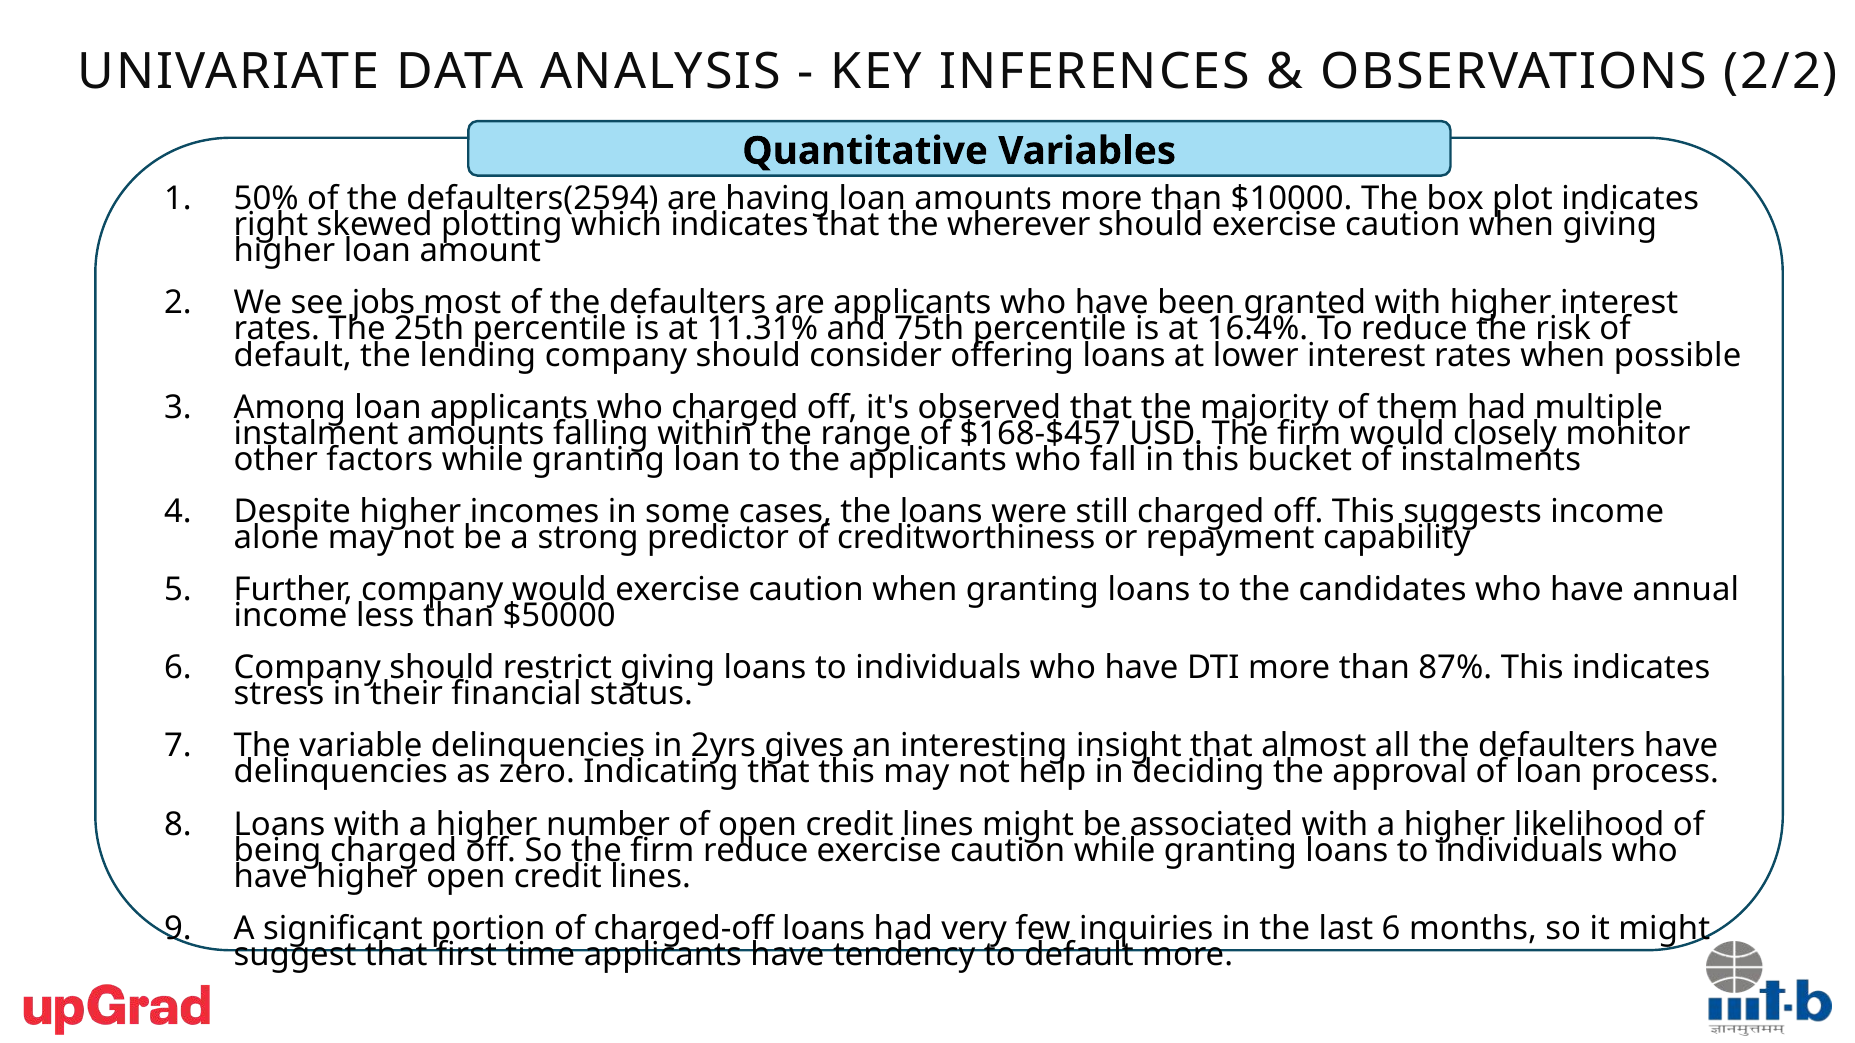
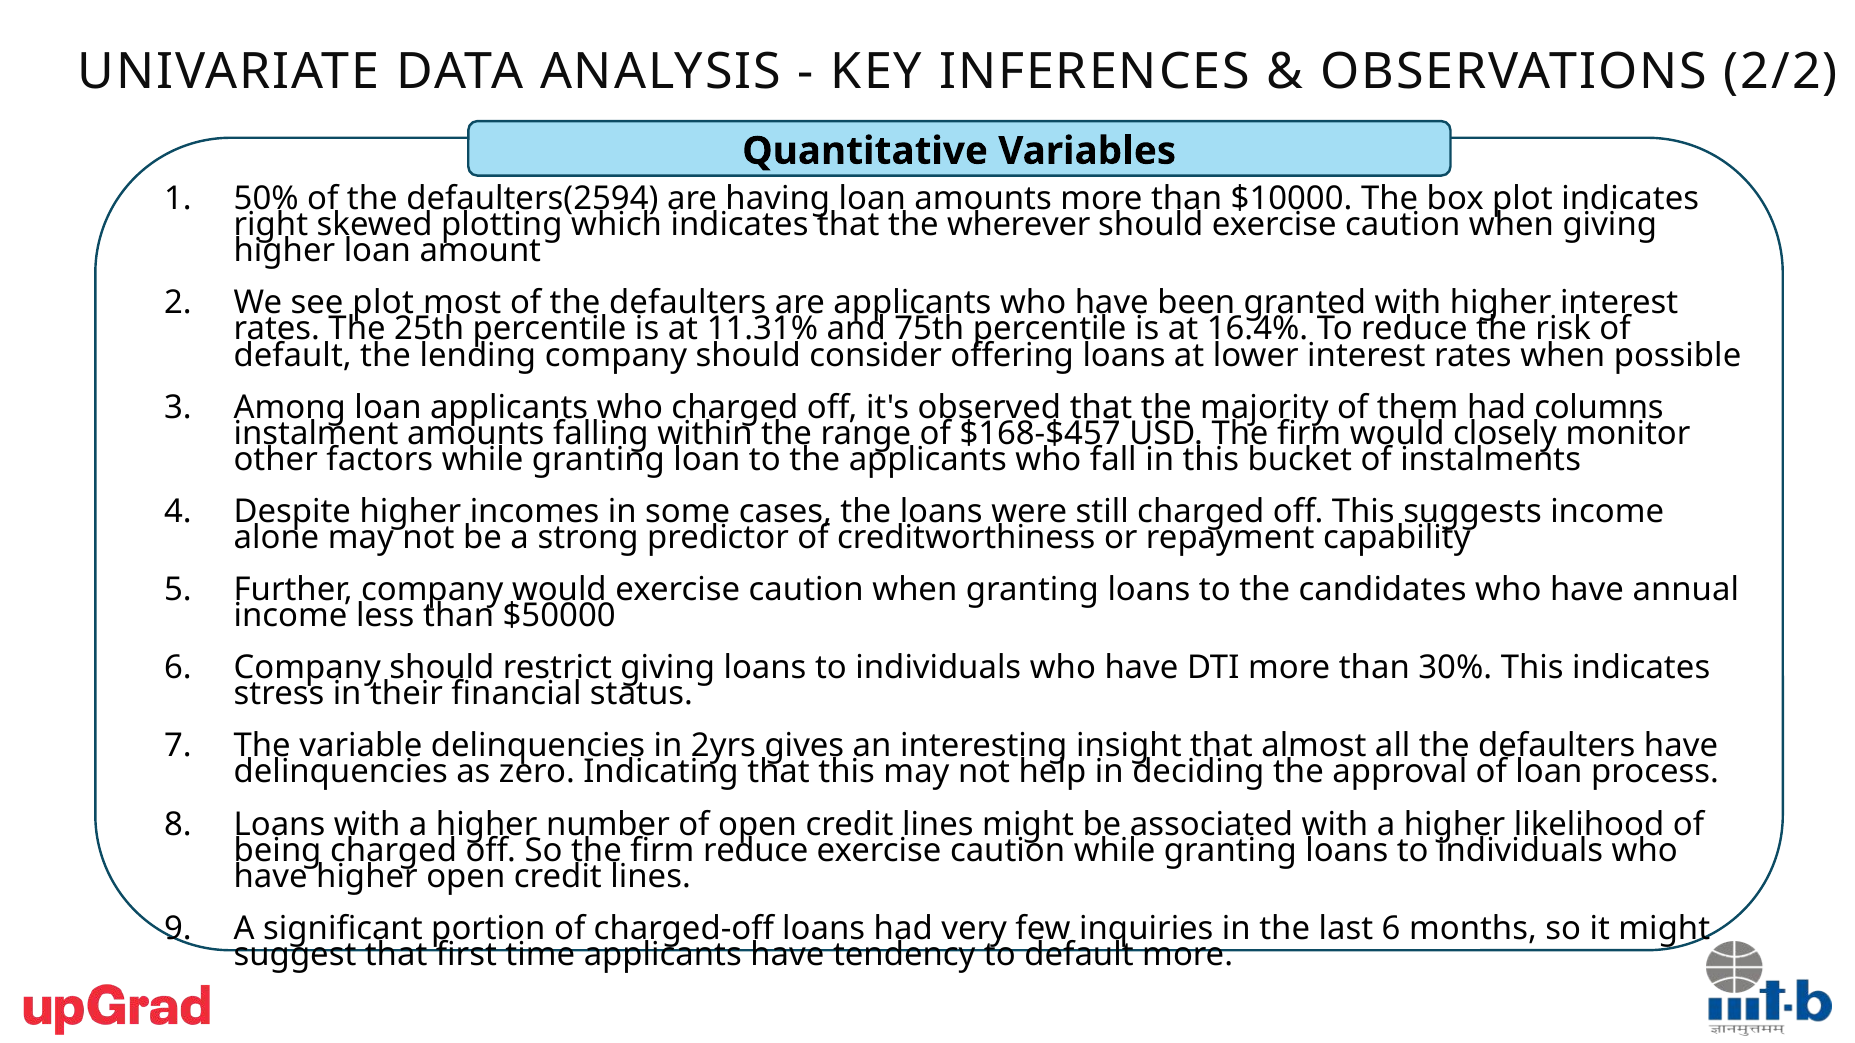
see jobs: jobs -> plot
multiple: multiple -> columns
87%: 87% -> 30%
